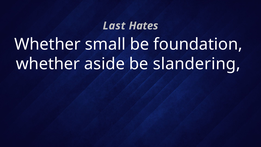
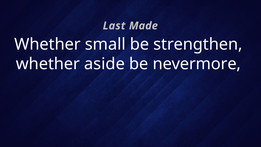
Hates: Hates -> Made
foundation: foundation -> strengthen
slandering: slandering -> nevermore
